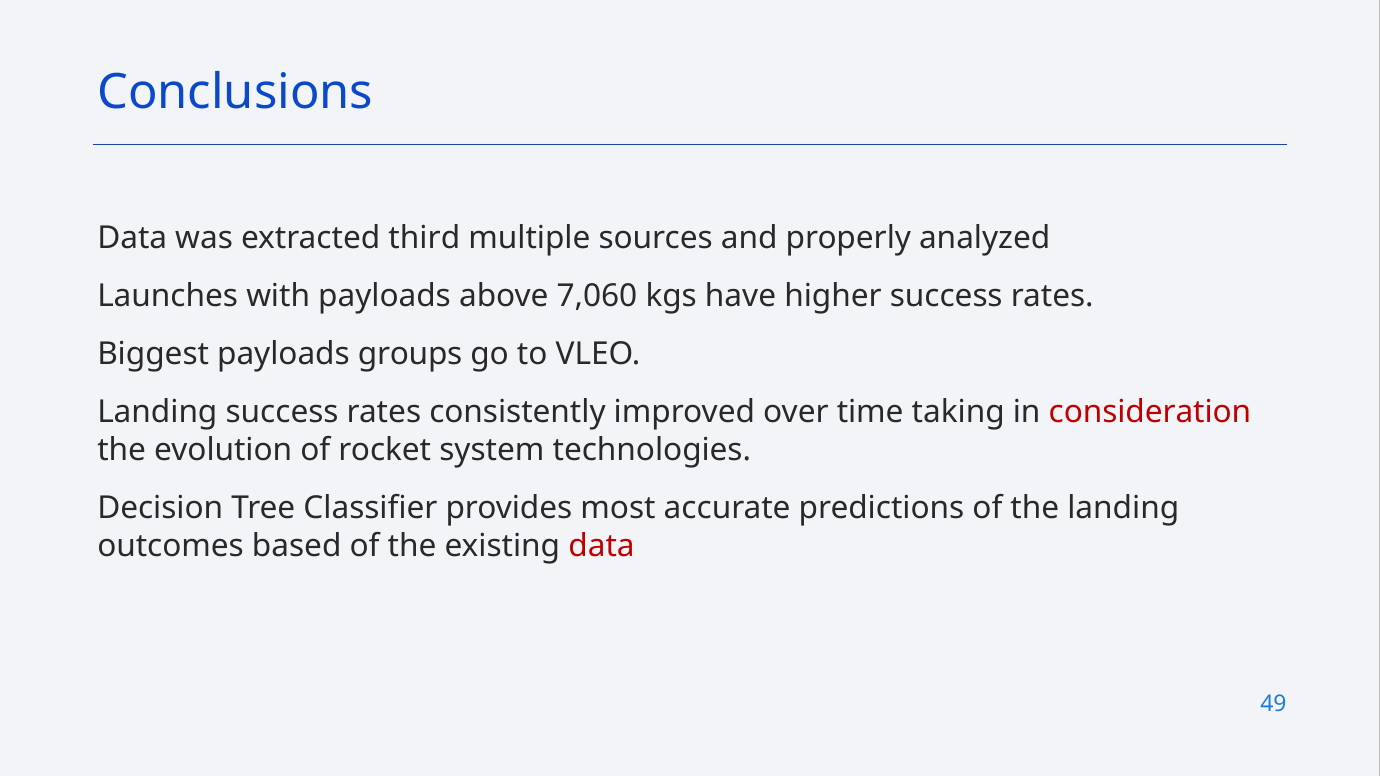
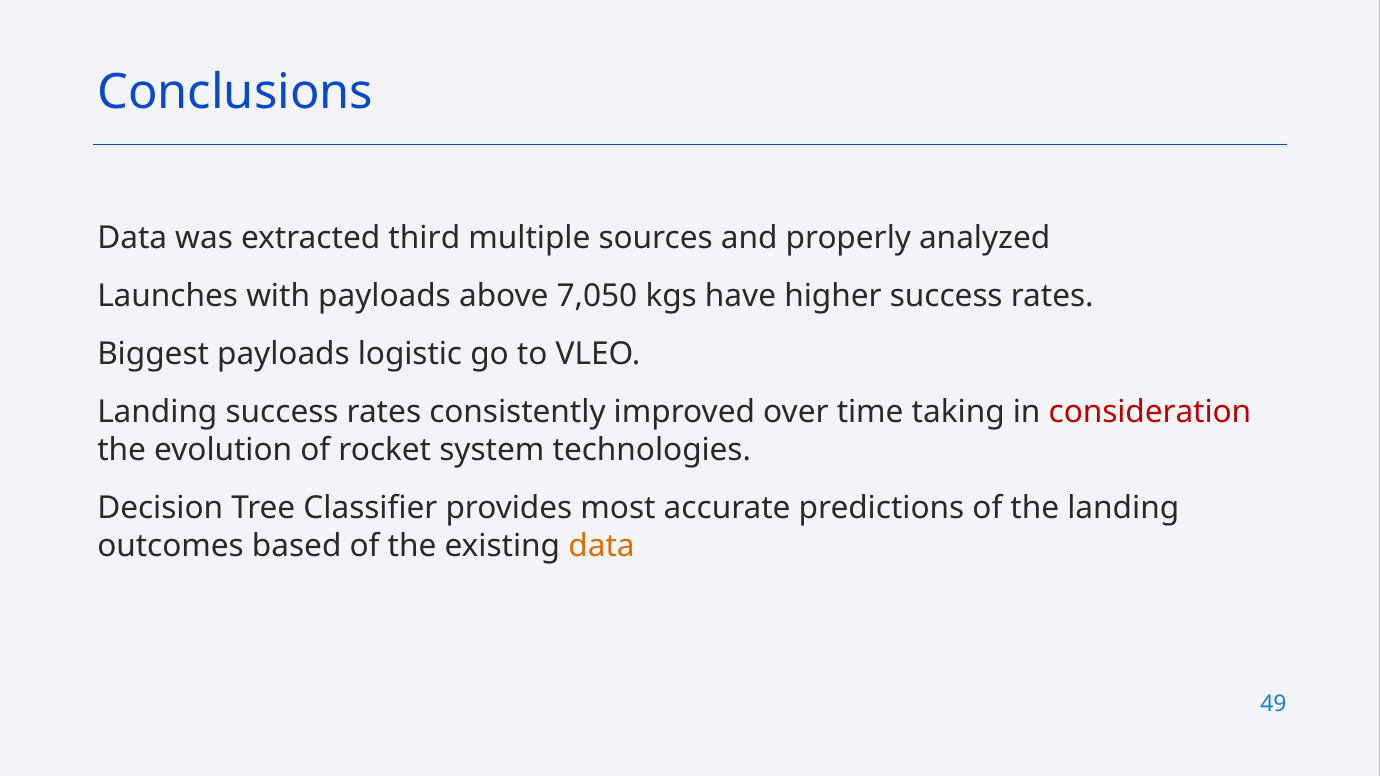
7,060: 7,060 -> 7,050
groups: groups -> logistic
data at (602, 546) colour: red -> orange
